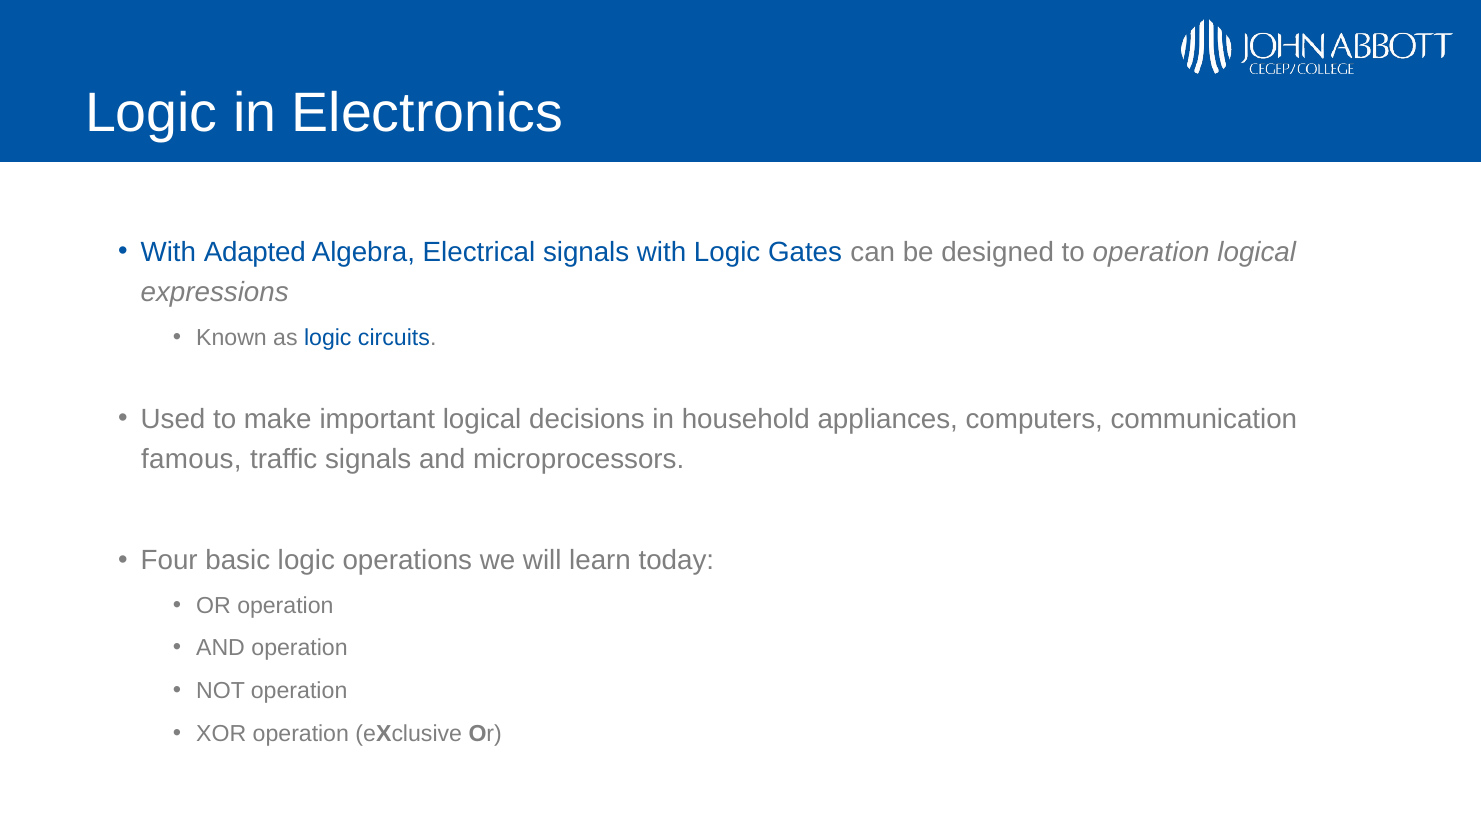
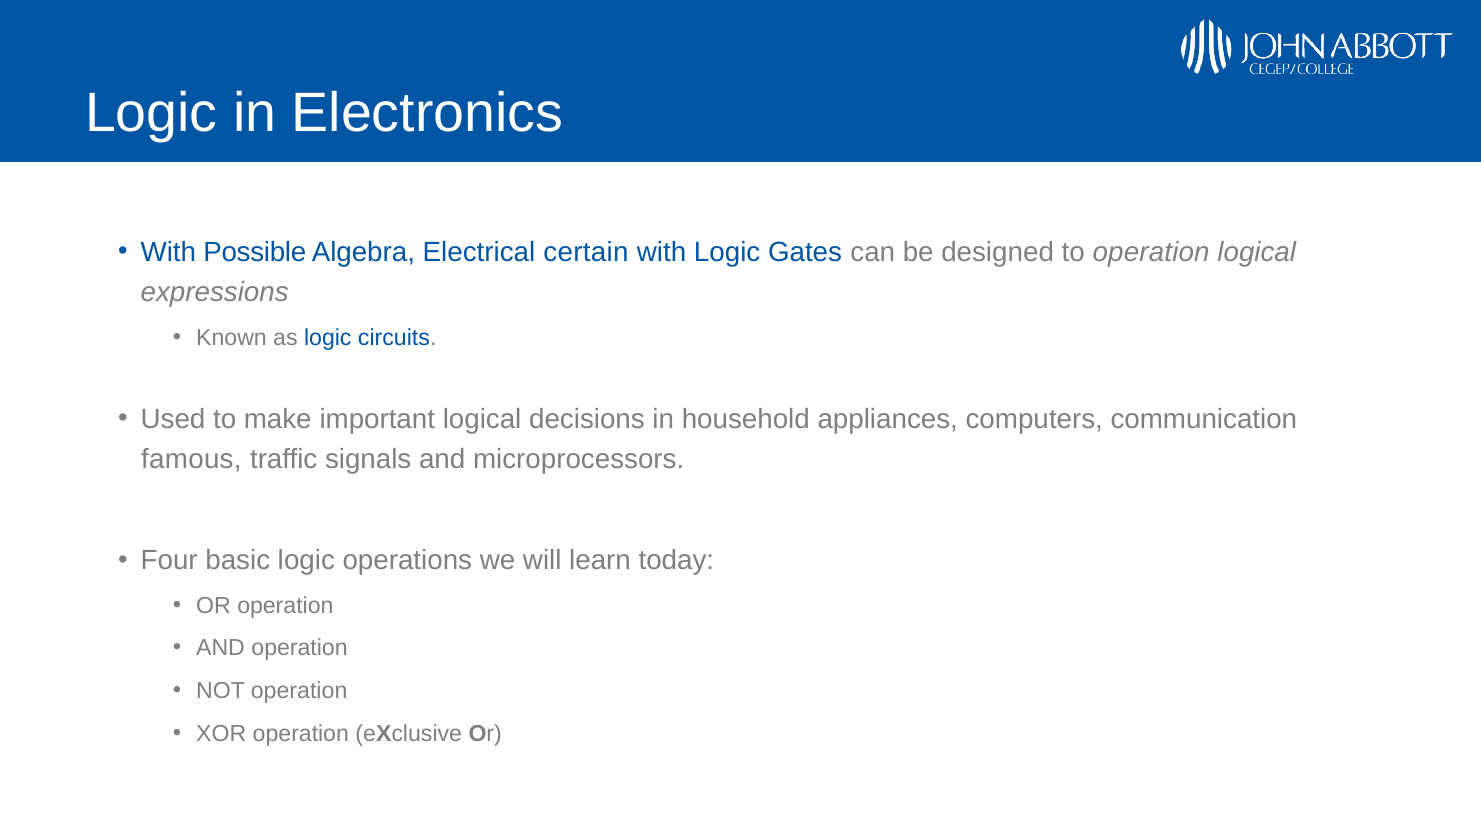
Adapted: Adapted -> Possible
Electrical signals: signals -> certain
